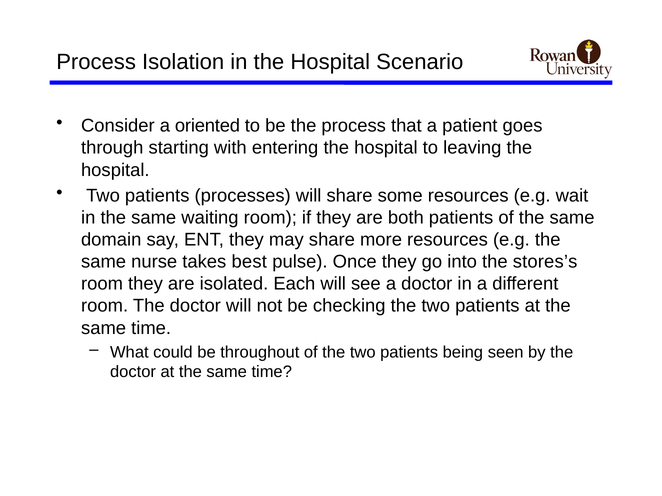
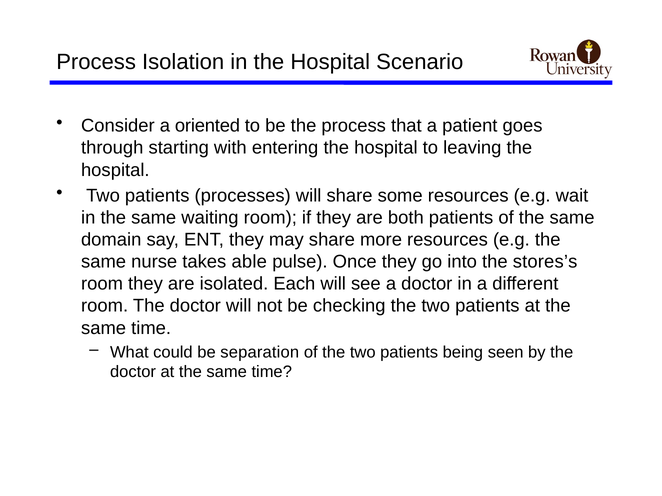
best: best -> able
throughout: throughout -> separation
